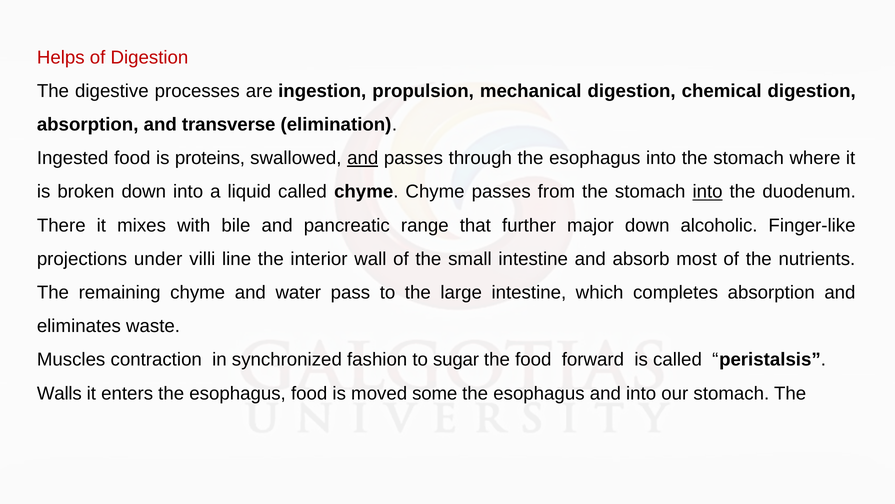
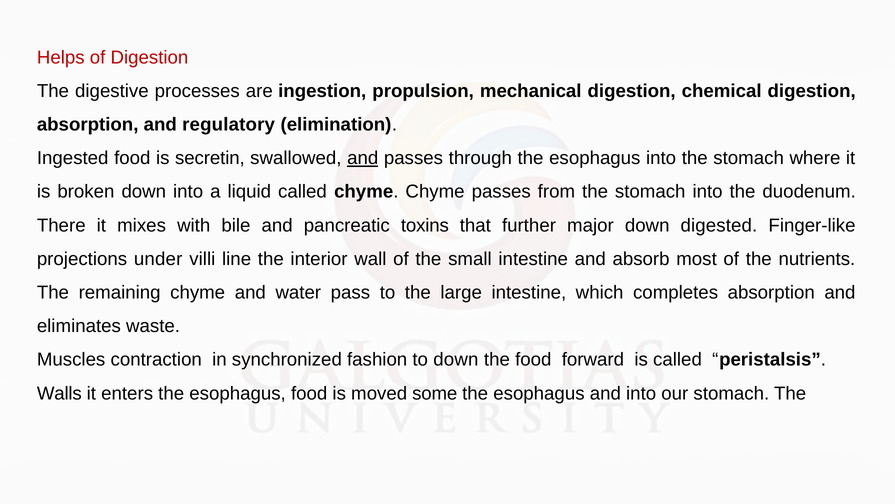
transverse: transverse -> regulatory
proteins: proteins -> secretin
into at (708, 192) underline: present -> none
range: range -> toxins
alcoholic: alcoholic -> digested
to sugar: sugar -> down
